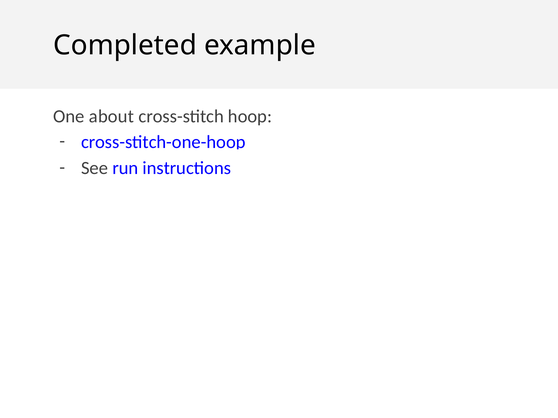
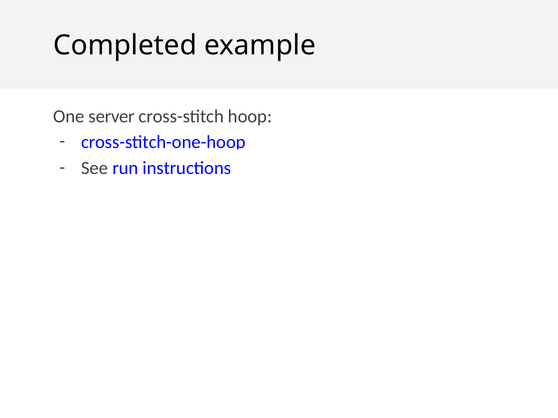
about: about -> server
